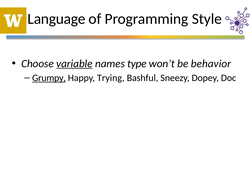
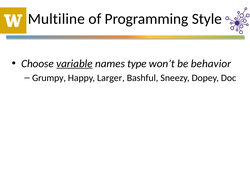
Language: Language -> Multiline
Grumpy underline: present -> none
Trying: Trying -> Larger
